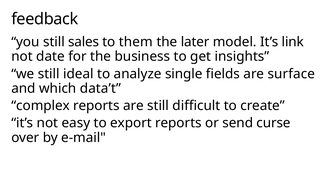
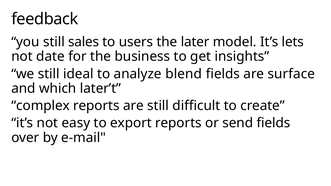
them: them -> users
link: link -> lets
single: single -> blend
data’t: data’t -> later’t
send curse: curse -> fields
